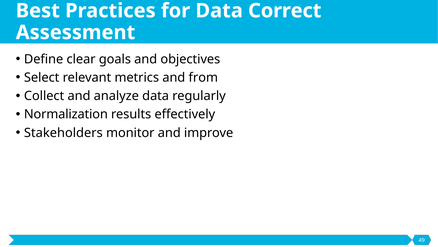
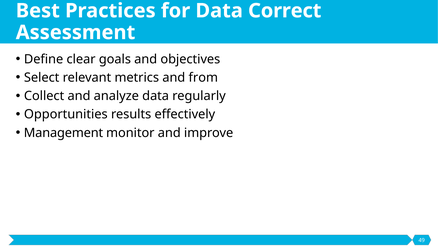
Normalization: Normalization -> Opportunities
Stakeholders: Stakeholders -> Management
